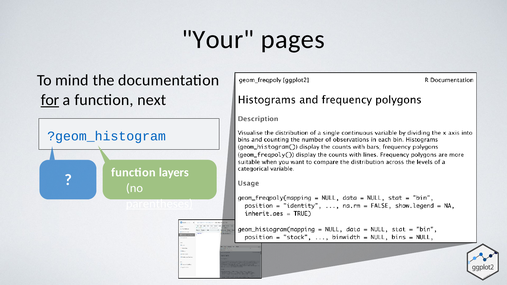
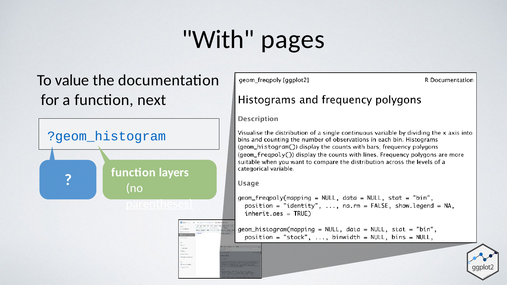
Your: Your -> With
mind: mind -> value
for underline: present -> none
